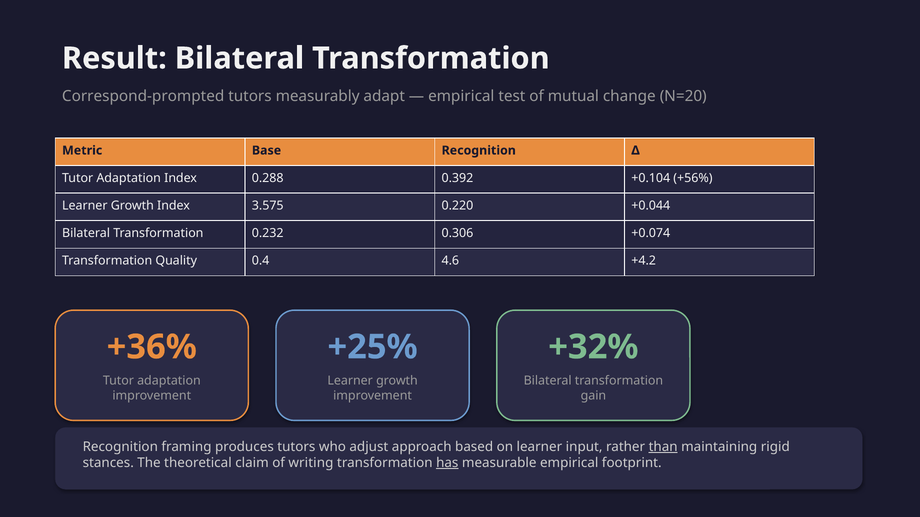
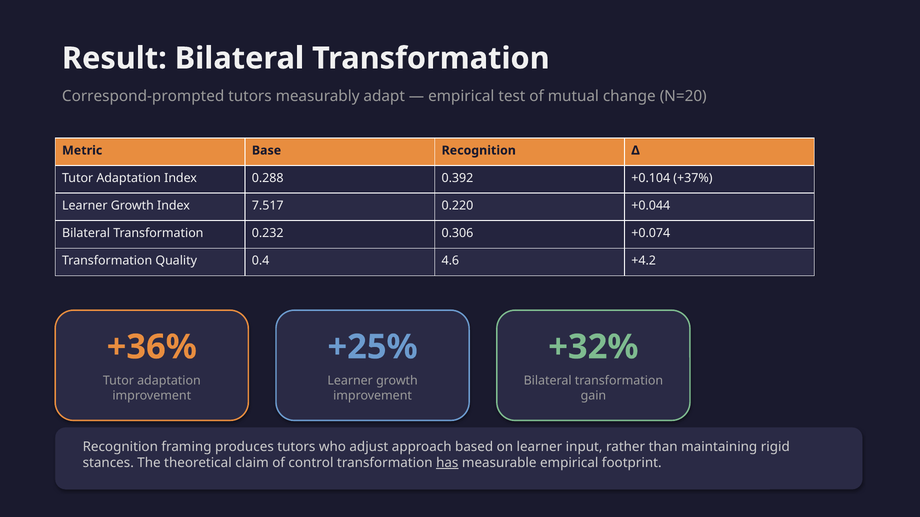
+56%: +56% -> +37%
3.575: 3.575 -> 7.517
than underline: present -> none
writing: writing -> control
